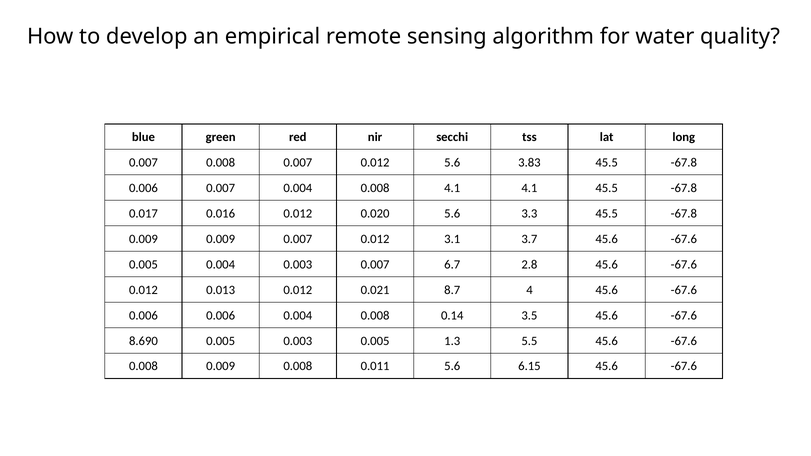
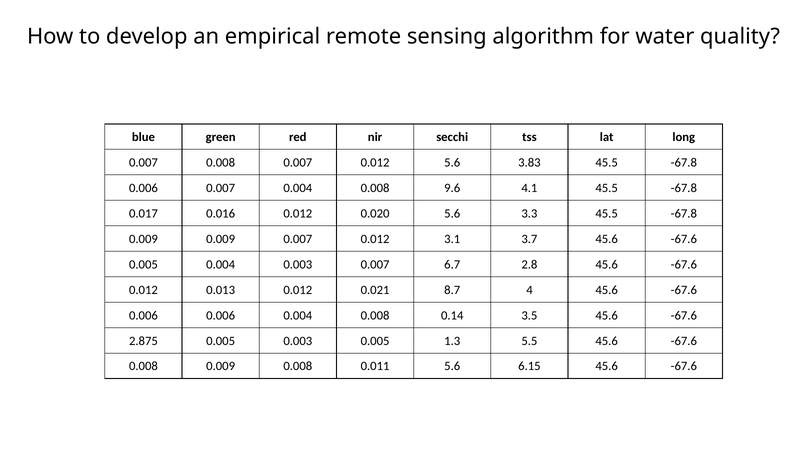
0.008 4.1: 4.1 -> 9.6
8.690: 8.690 -> 2.875
